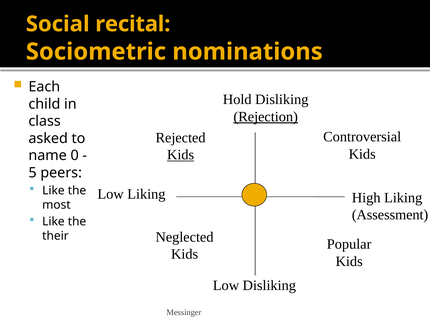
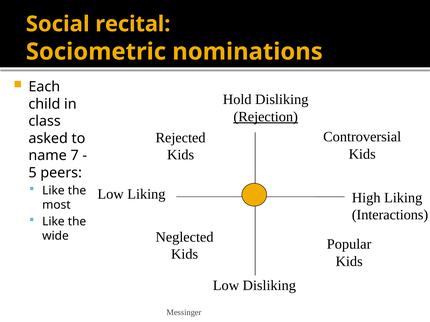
Kids at (181, 155) underline: present -> none
0: 0 -> 7
Assessment: Assessment -> Interactions
their: their -> wide
